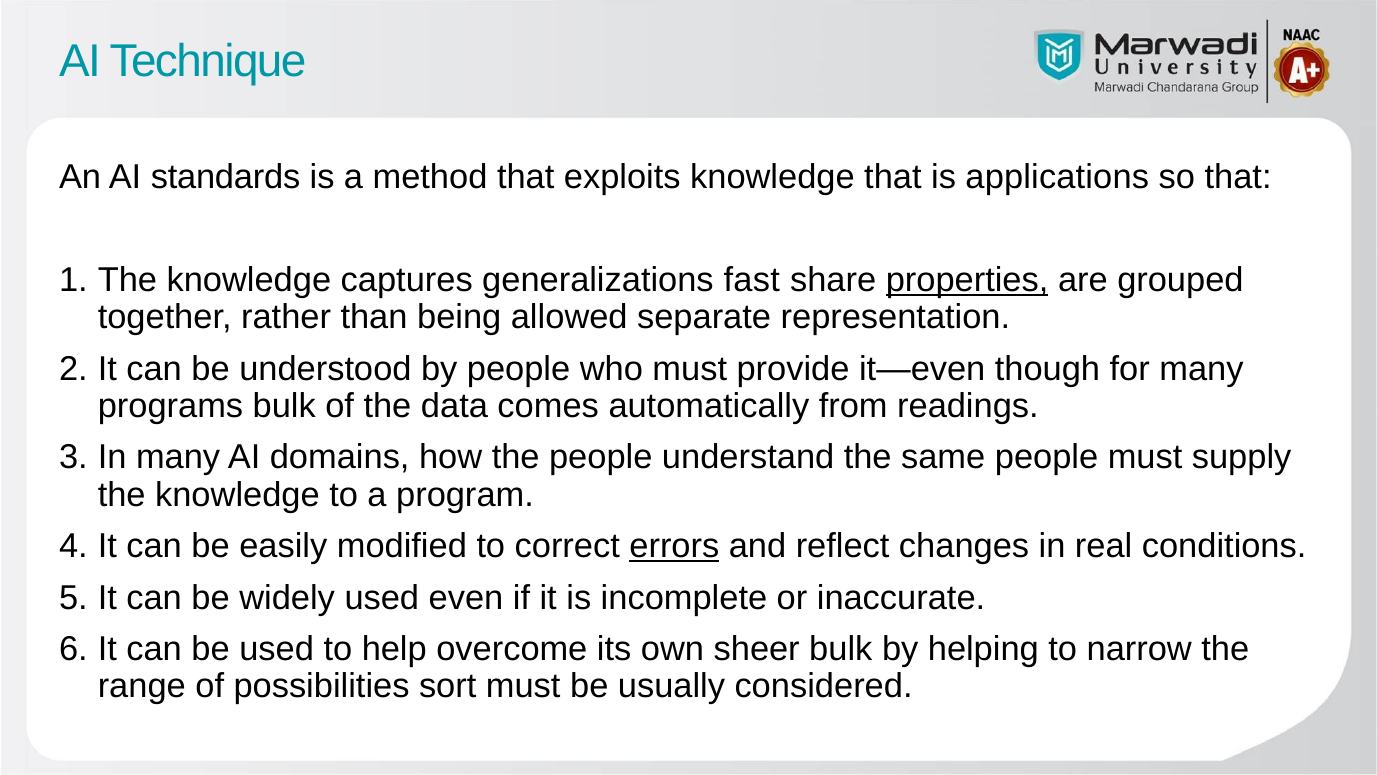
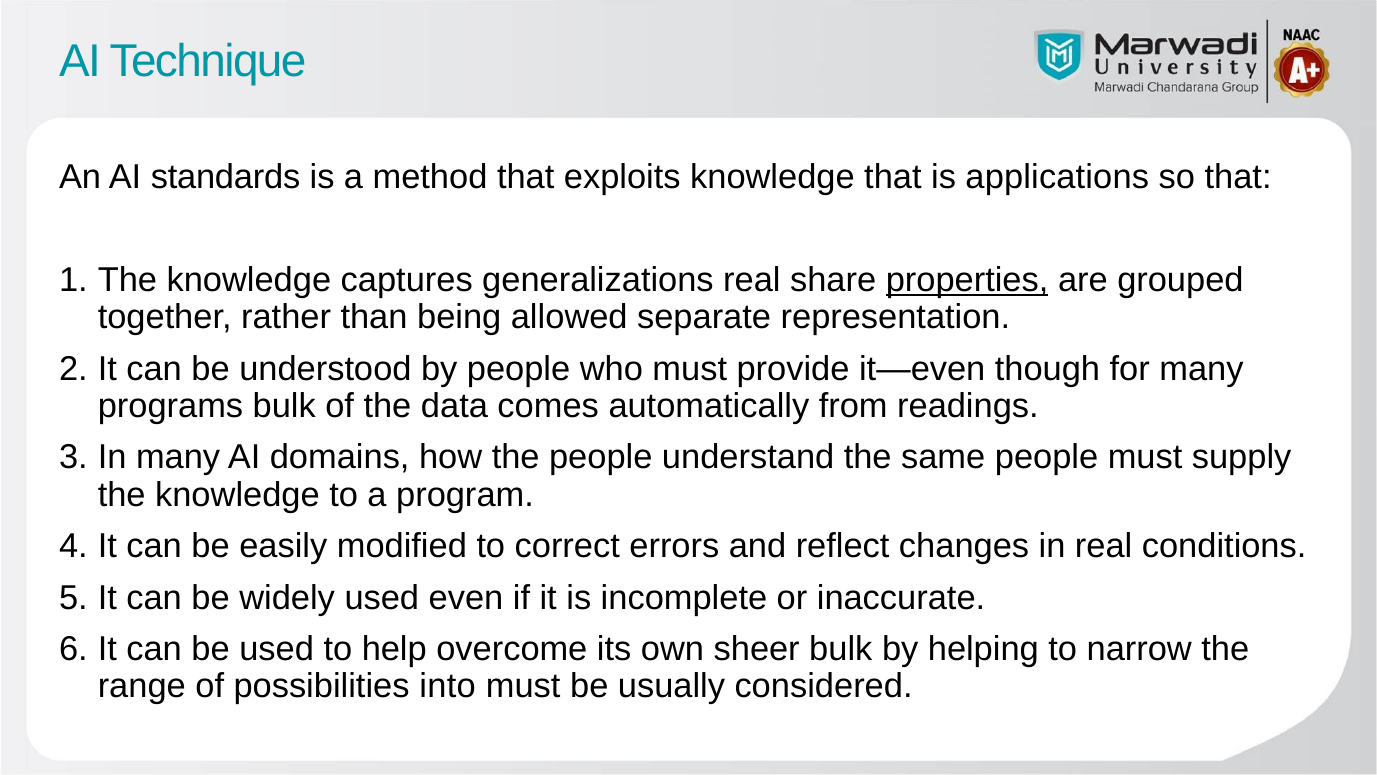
generalizations fast: fast -> real
errors underline: present -> none
sort: sort -> into
